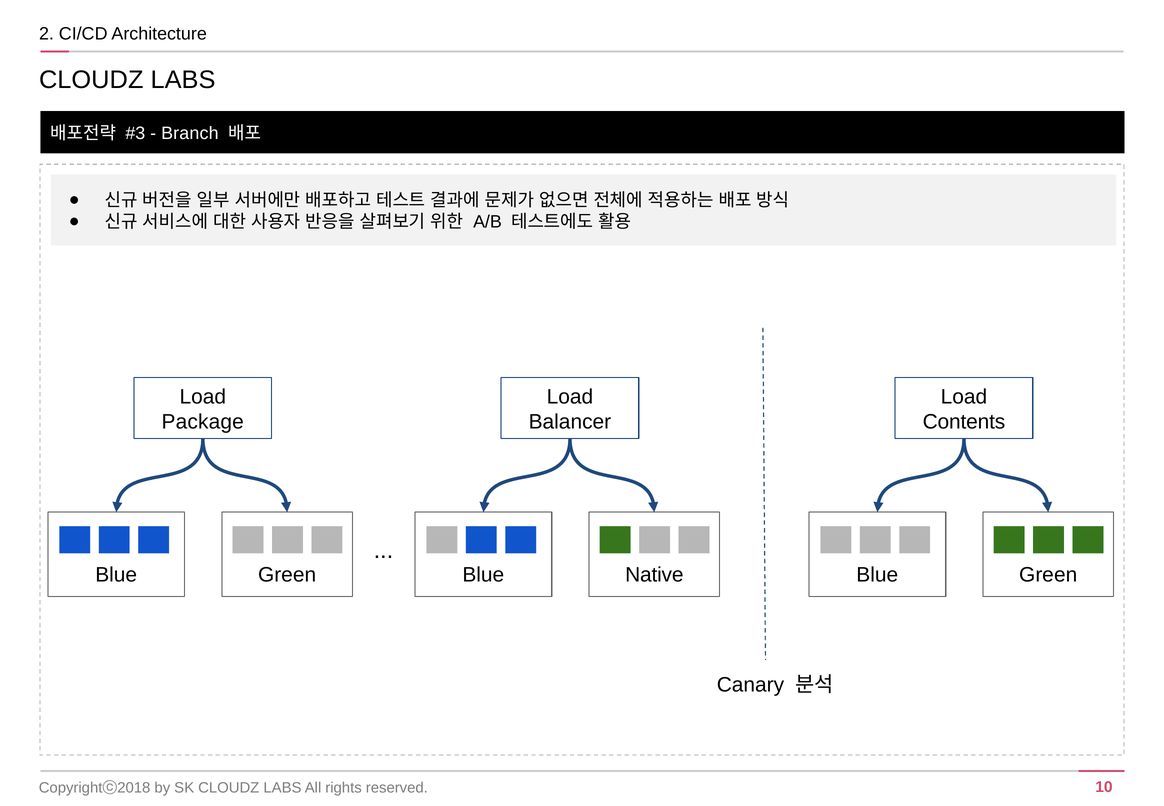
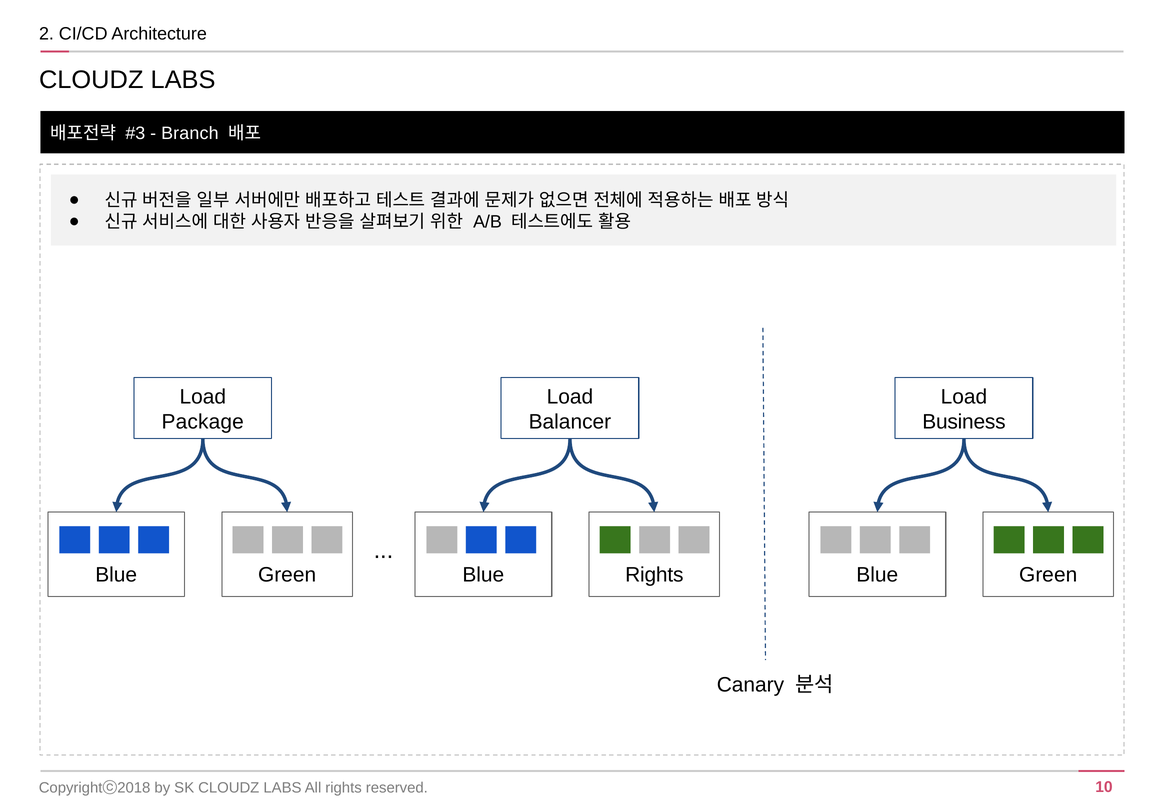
Contents: Contents -> Business
Blue Native: Native -> Rights
